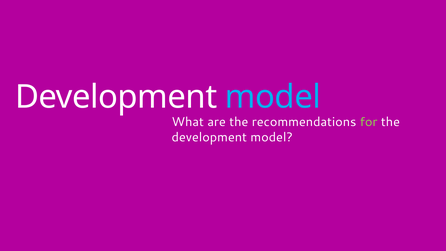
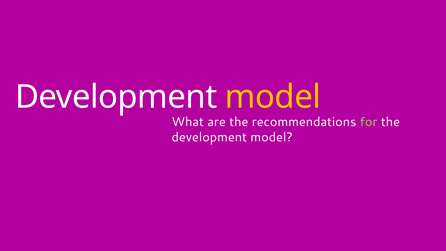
model at (273, 97) colour: light blue -> yellow
